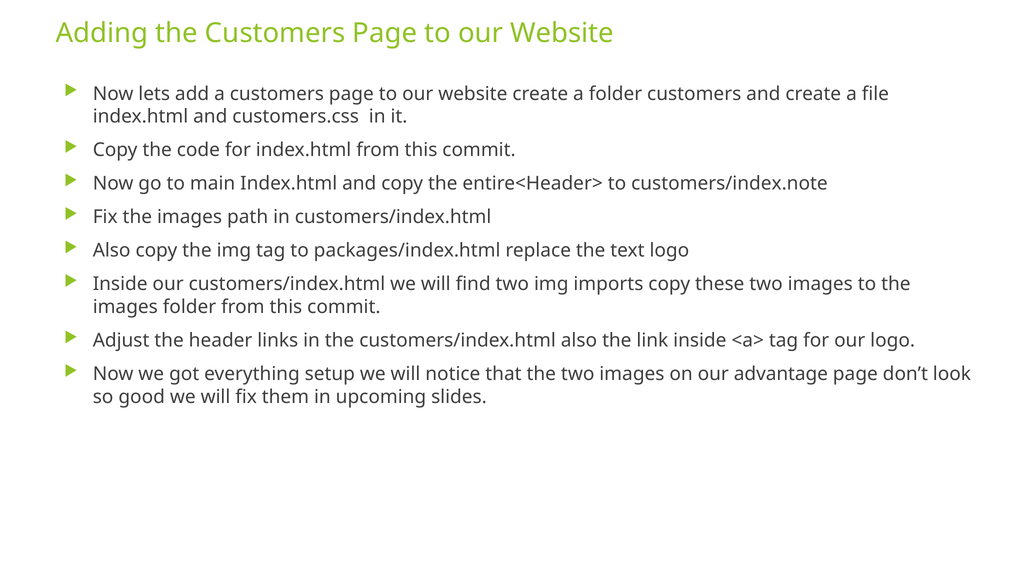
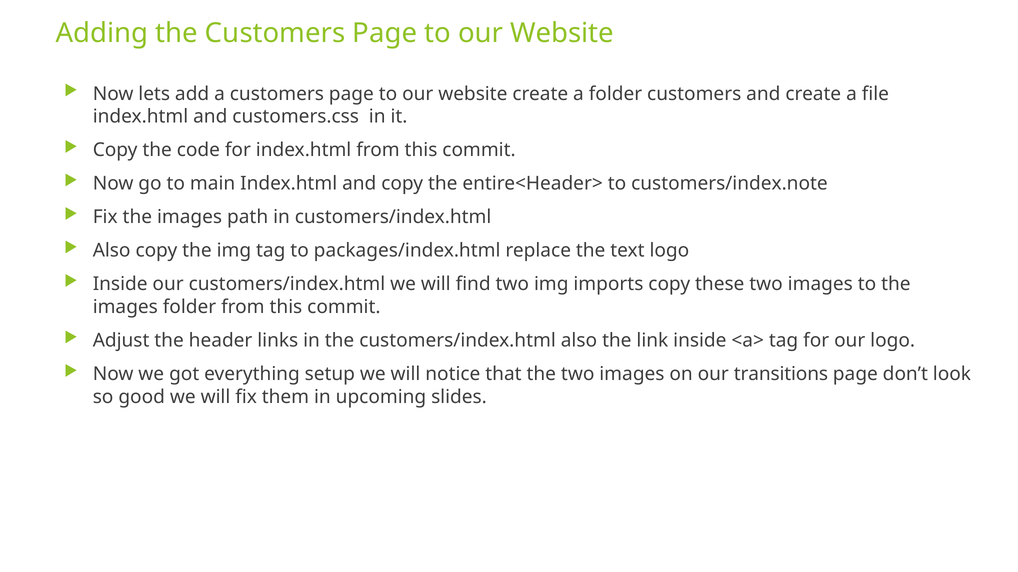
advantage: advantage -> transitions
